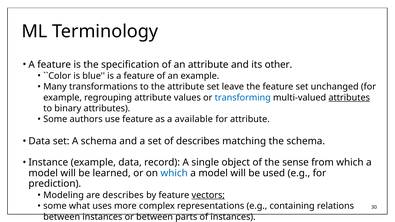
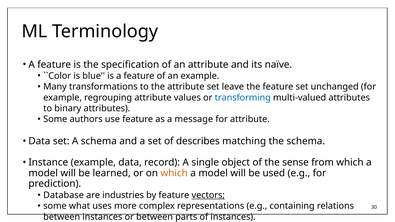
other: other -> naïve
attributes at (349, 98) underline: present -> none
available: available -> message
which at (174, 173) colour: blue -> orange
Modeling: Modeling -> Database
are describes: describes -> industries
